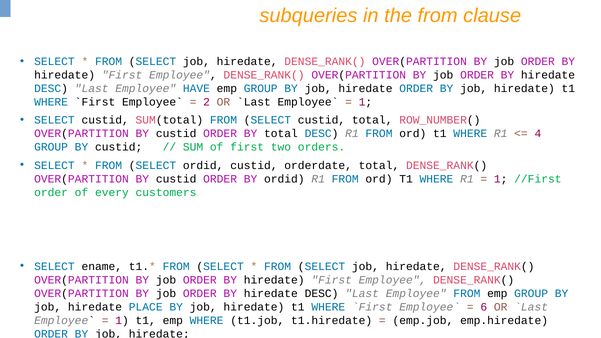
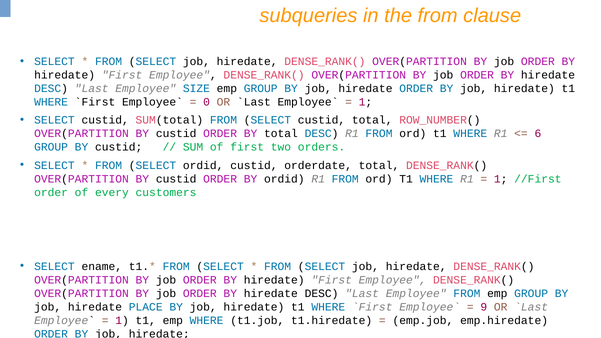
HAVE: HAVE -> SIZE
2: 2 -> 0
4: 4 -> 6
6: 6 -> 9
